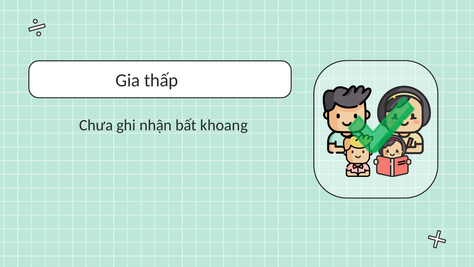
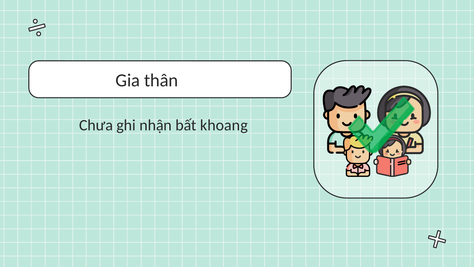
thấp: thấp -> thân
